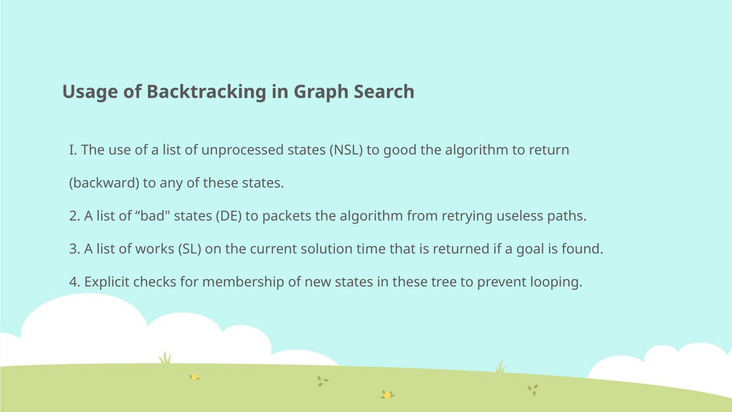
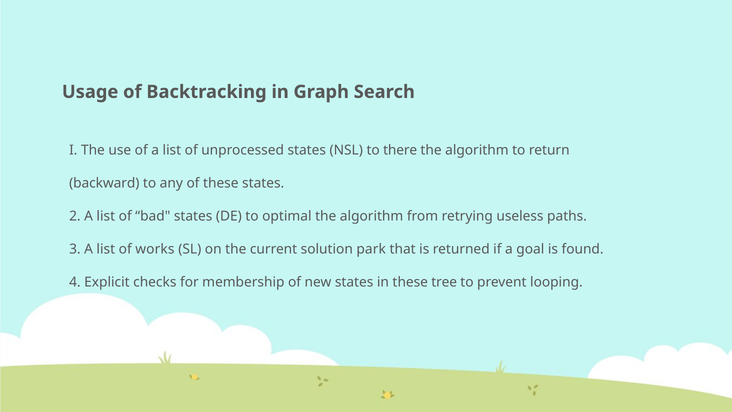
good: good -> there
packets: packets -> optimal
time: time -> park
